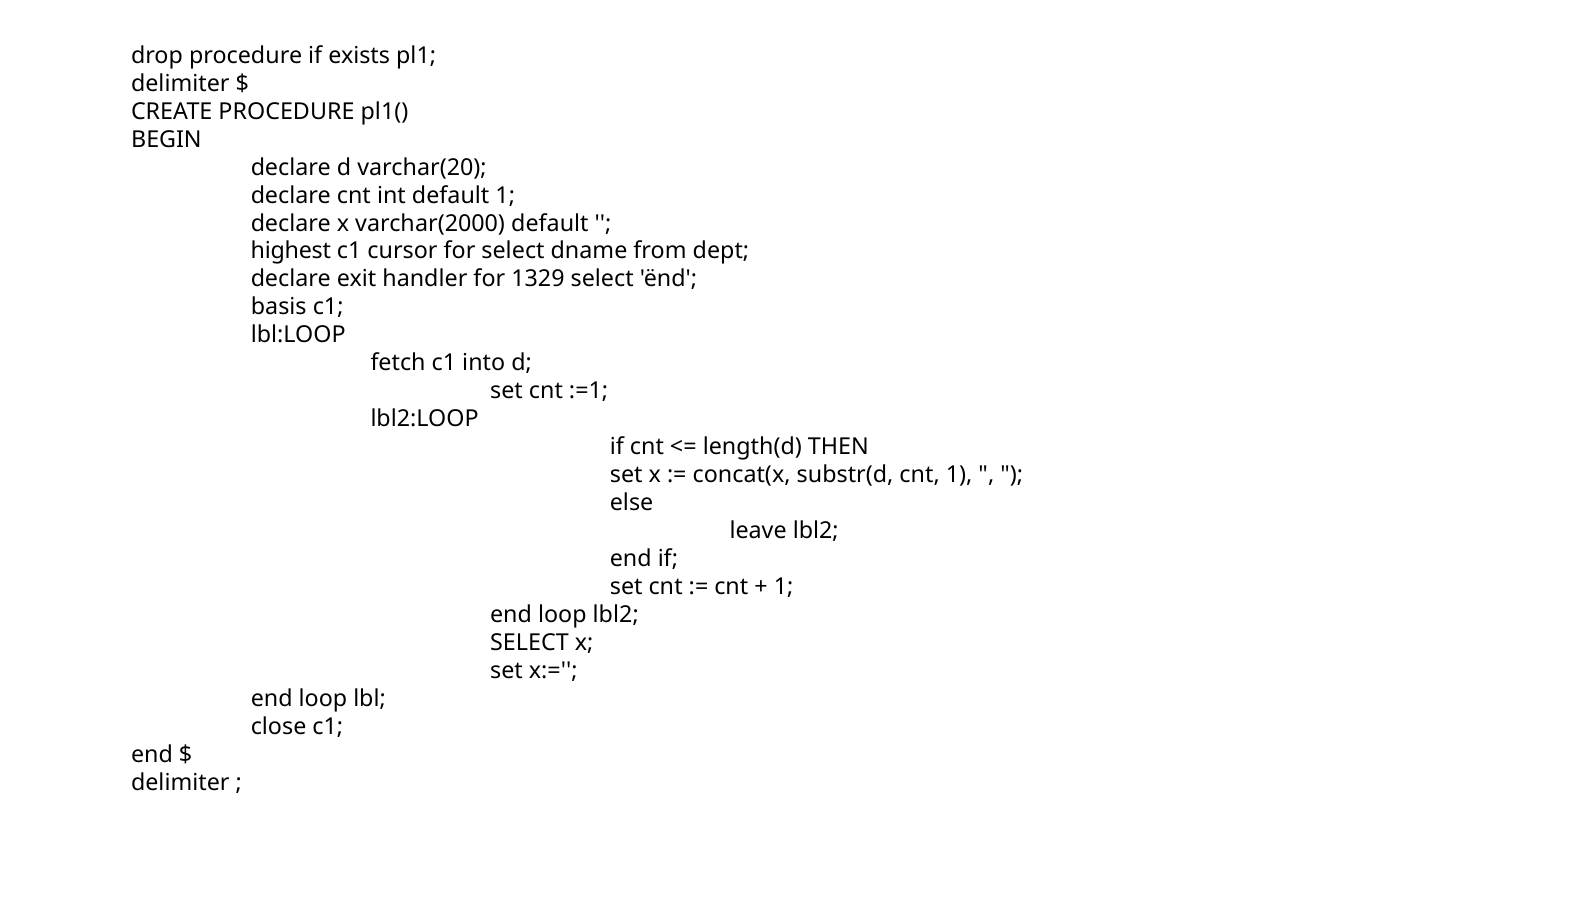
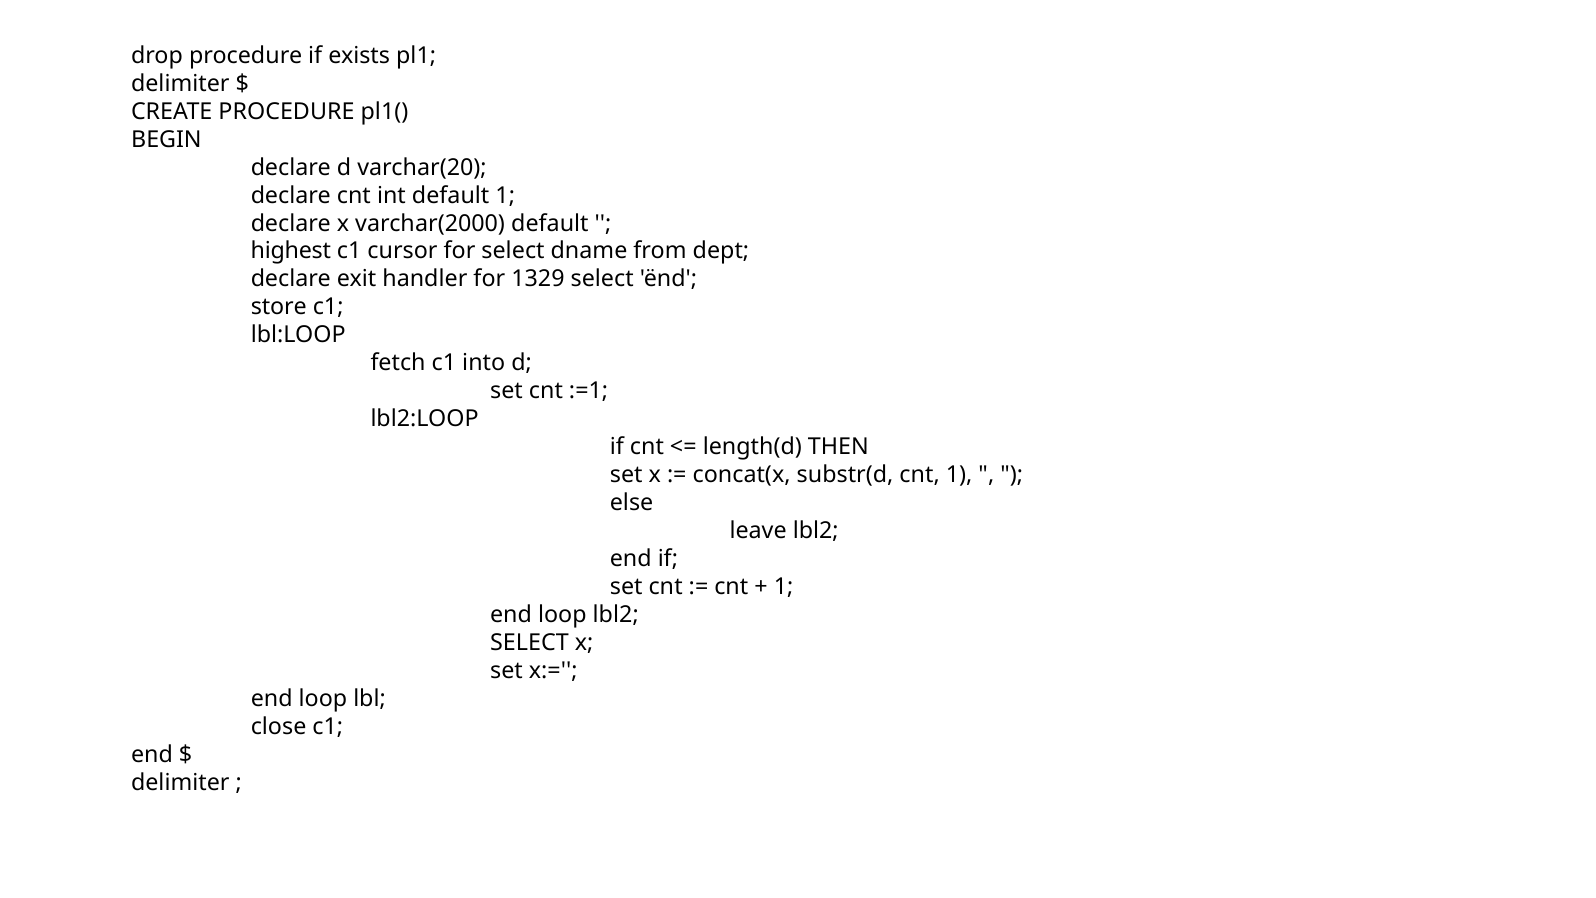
basis: basis -> store
